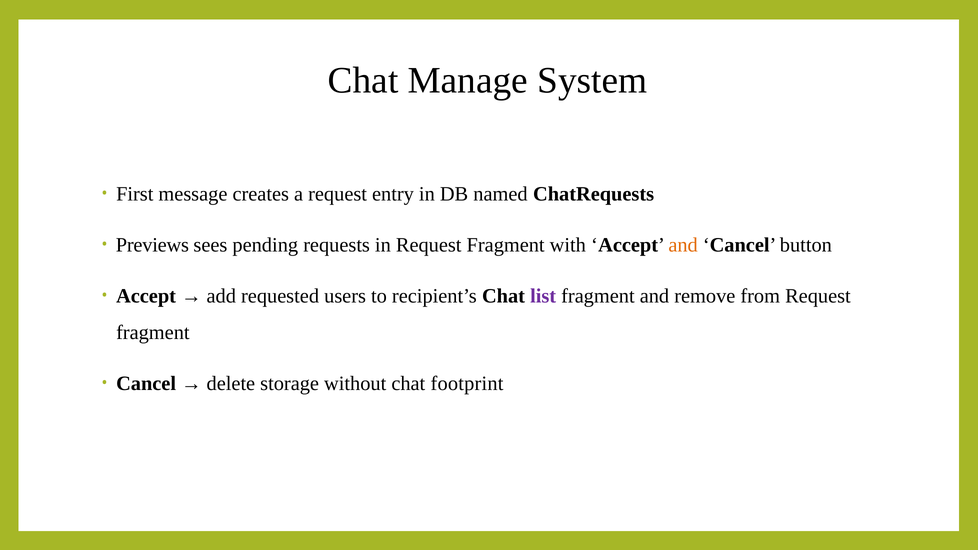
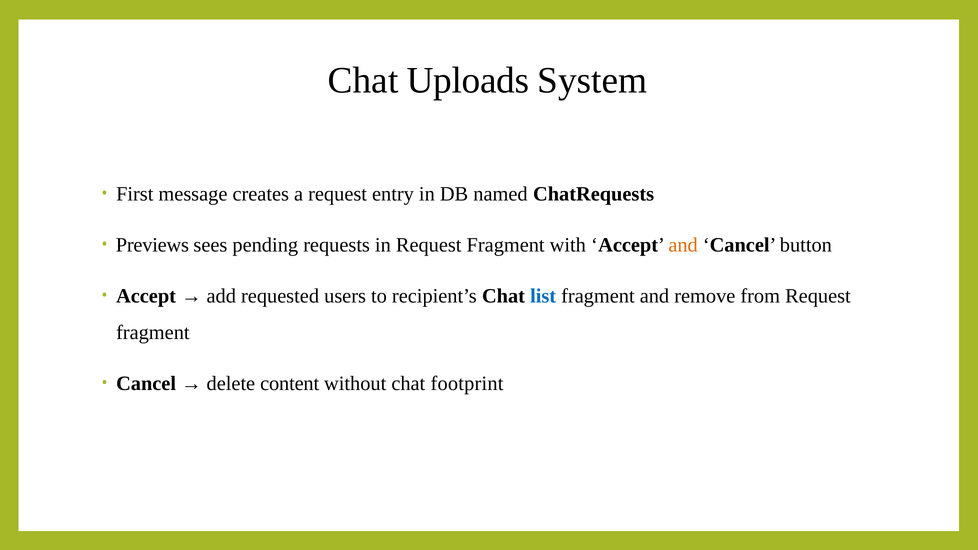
Manage: Manage -> Uploads
list colour: purple -> blue
storage: storage -> content
